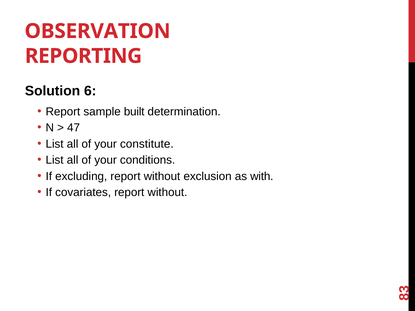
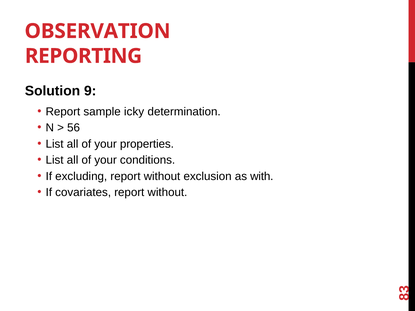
6: 6 -> 9
built: built -> icky
47: 47 -> 56
constitute: constitute -> properties
